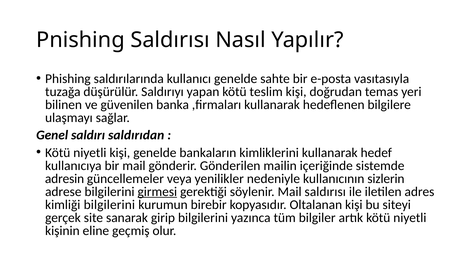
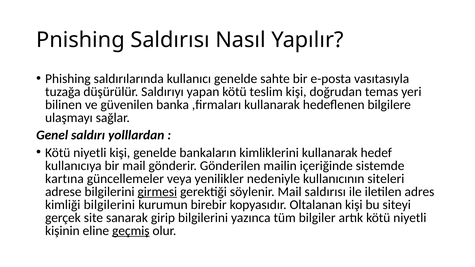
saldırıdan: saldırıdan -> yolllardan
adresin: adresin -> kartına
sizlerin: sizlerin -> siteleri
geçmiş underline: none -> present
